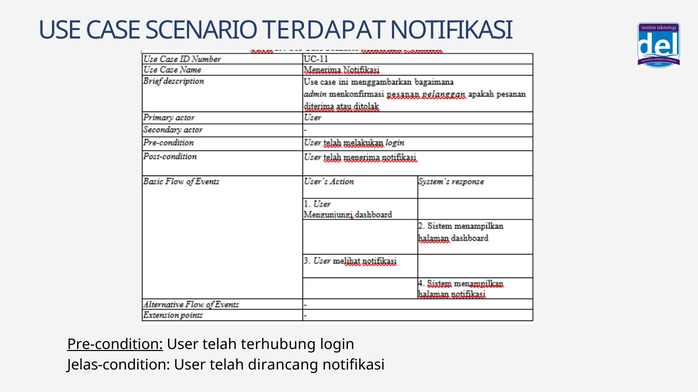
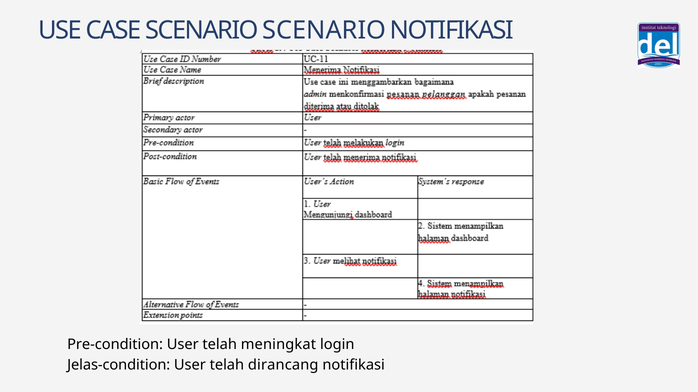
SCENARIO TERDAPAT: TERDAPAT -> SCENARIO
Pre-condition underline: present -> none
terhubung: terhubung -> meningkat
